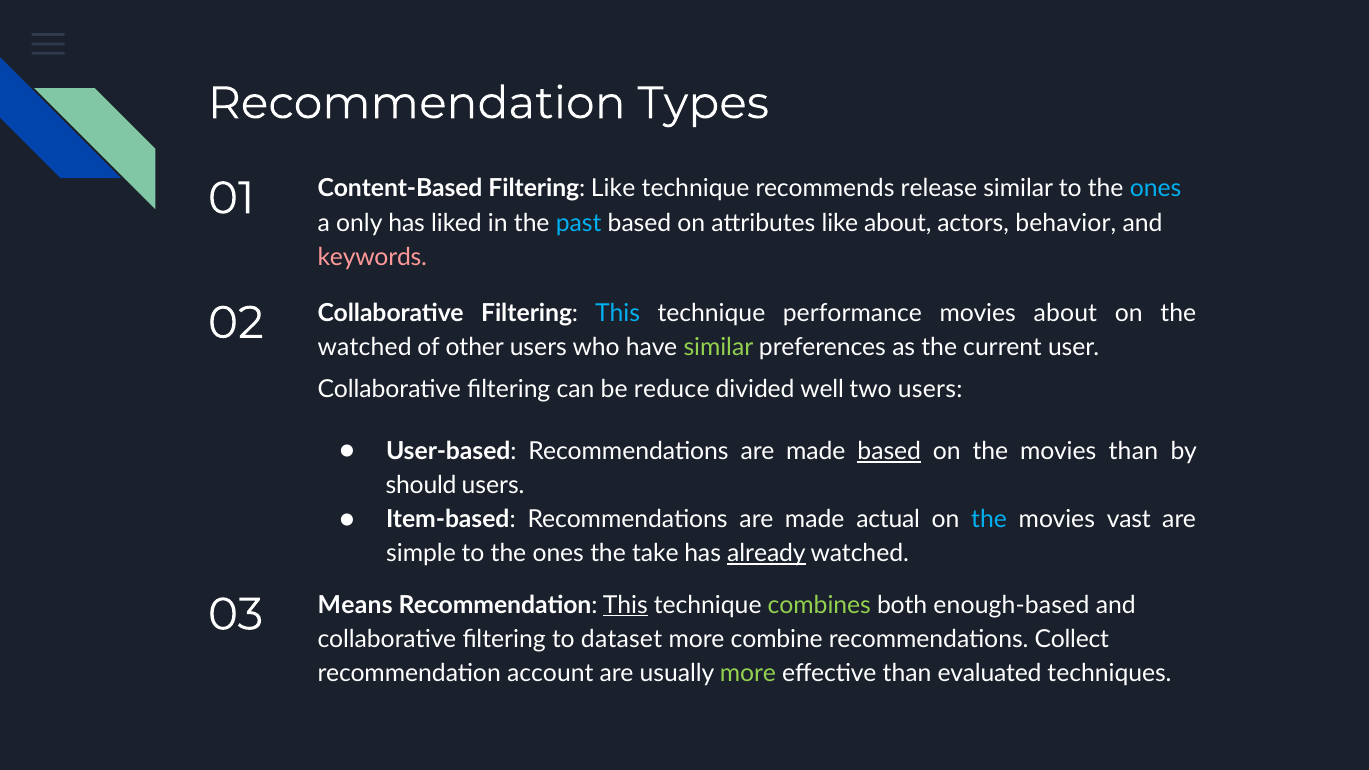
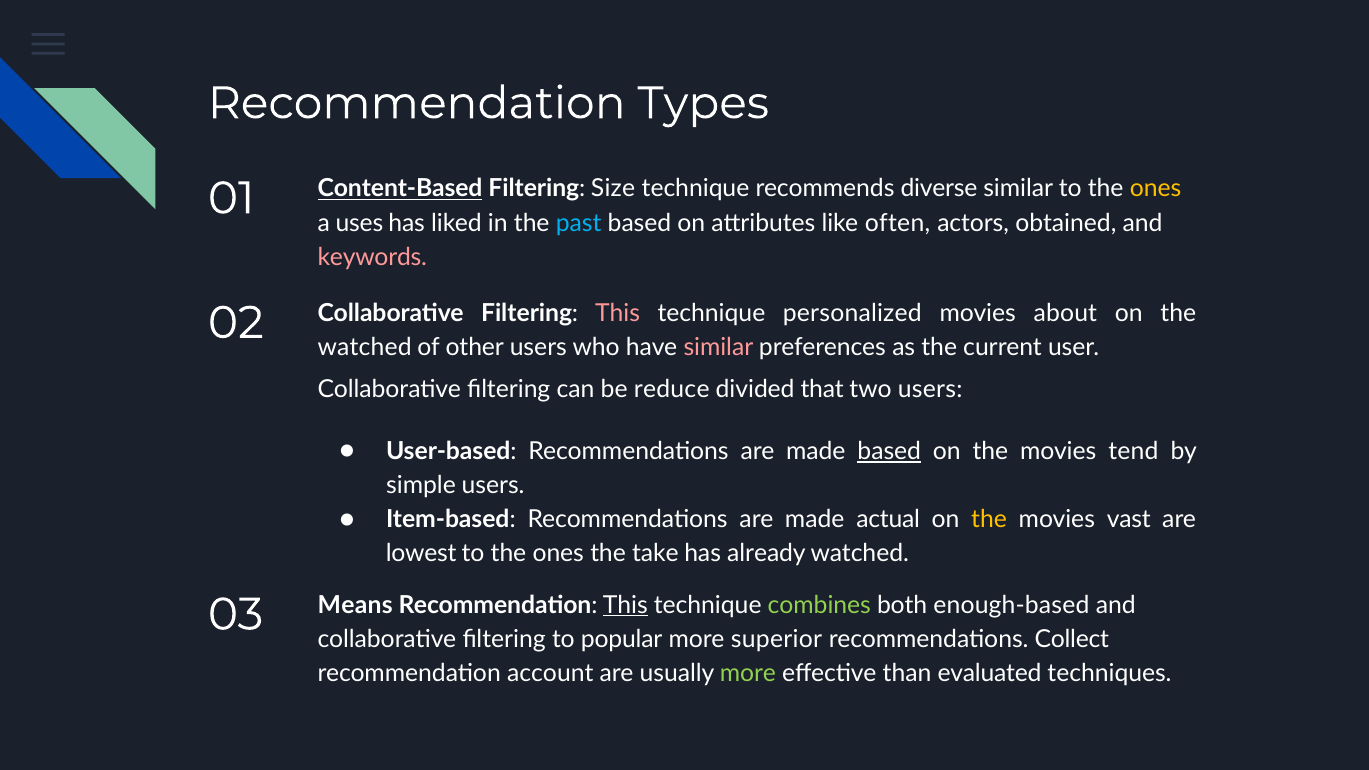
Content-Based underline: none -> present
Filtering Like: Like -> Size
release: release -> diverse
ones at (1156, 189) colour: light blue -> yellow
only: only -> uses
like about: about -> often
behavior: behavior -> obtained
This at (618, 313) colour: light blue -> pink
performance: performance -> personalized
similar at (718, 347) colour: light green -> pink
well: well -> that
movies than: than -> tend
should: should -> simple
the at (989, 519) colour: light blue -> yellow
simple: simple -> lowest
already underline: present -> none
dataset: dataset -> popular
combine: combine -> superior
